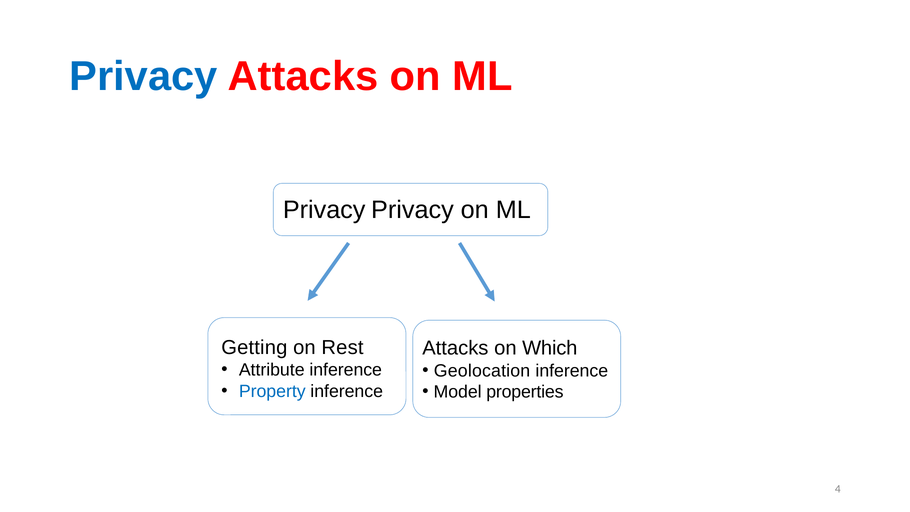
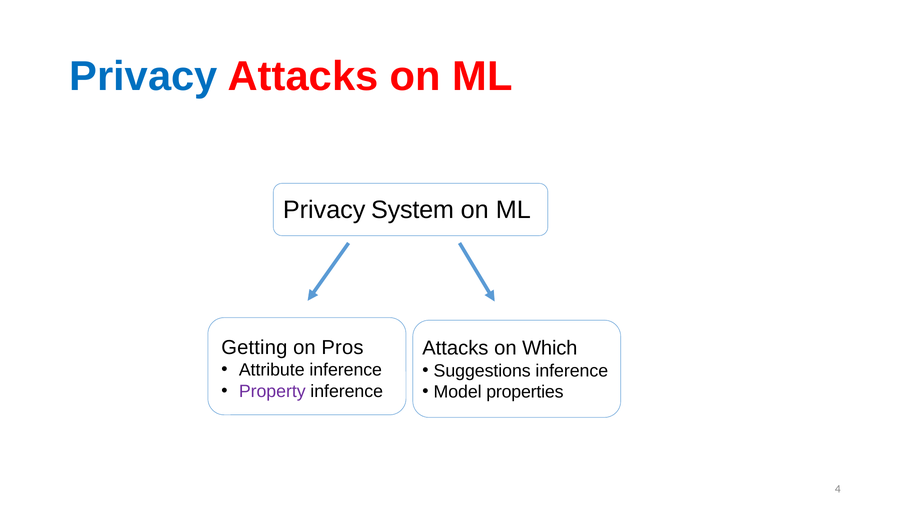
Privacy Privacy: Privacy -> System
Rest: Rest -> Pros
Geolocation: Geolocation -> Suggestions
Property colour: blue -> purple
